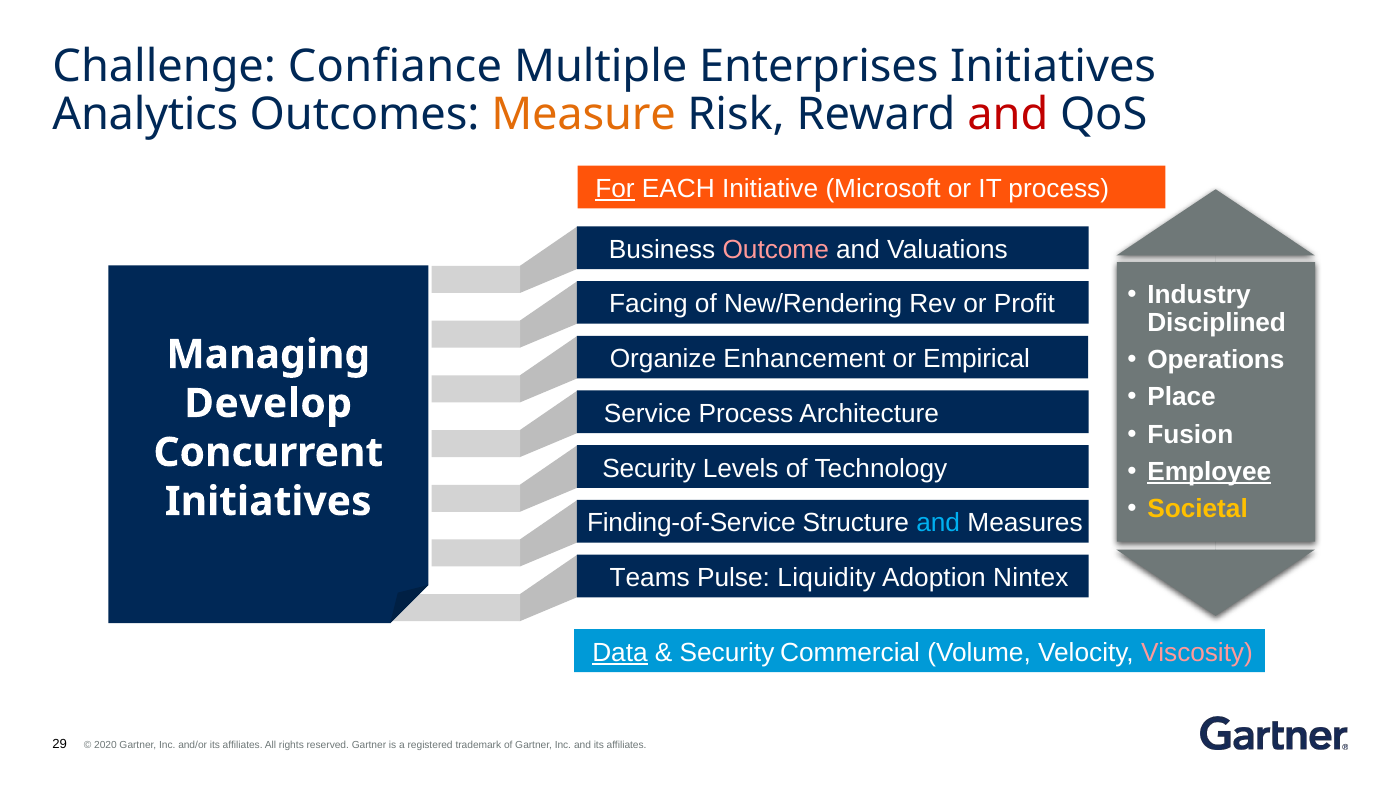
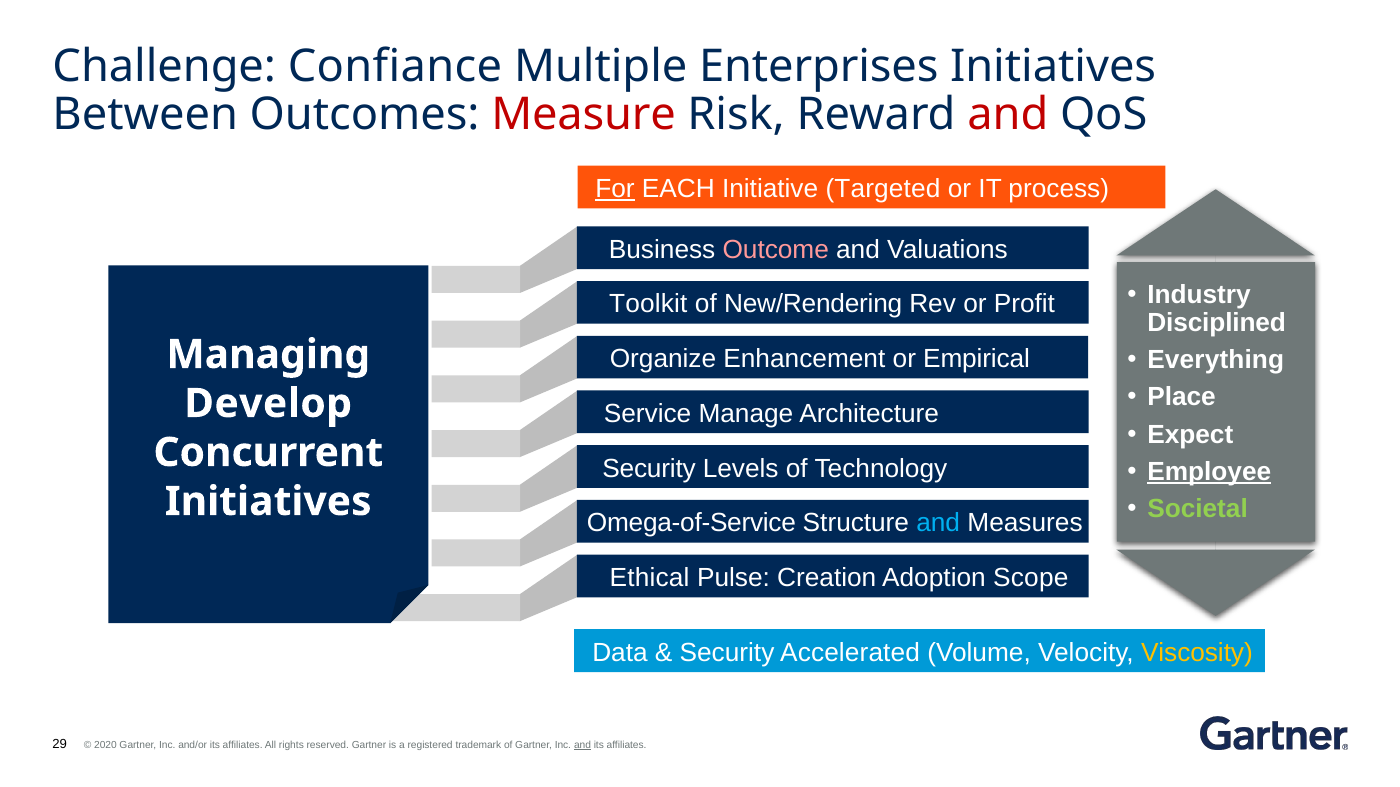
Analytics: Analytics -> Between
Measure colour: orange -> red
Microsoft: Microsoft -> Targeted
Facing: Facing -> Toolkit
Operations: Operations -> Everything
Service Process: Process -> Manage
Fusion: Fusion -> Expect
Societal colour: yellow -> light green
Finding-of-Service: Finding-of-Service -> Omega-of-Service
Teams: Teams -> Ethical
Liquidity: Liquidity -> Creation
Nintex: Nintex -> Scope
Data underline: present -> none
Commercial: Commercial -> Accelerated
Viscosity colour: pink -> yellow
and at (582, 746) underline: none -> present
